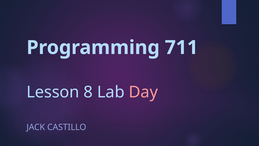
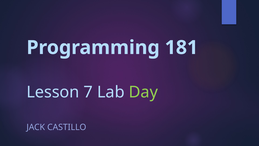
711: 711 -> 181
8: 8 -> 7
Day colour: pink -> light green
